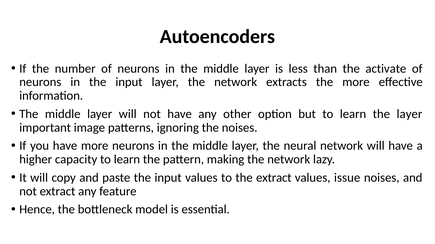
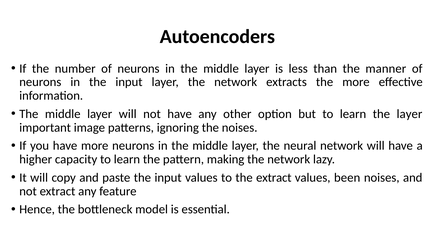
activate: activate -> manner
issue: issue -> been
